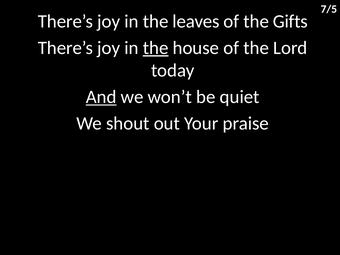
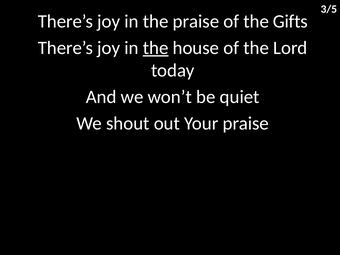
7/5: 7/5 -> 3/5
the leaves: leaves -> praise
And underline: present -> none
